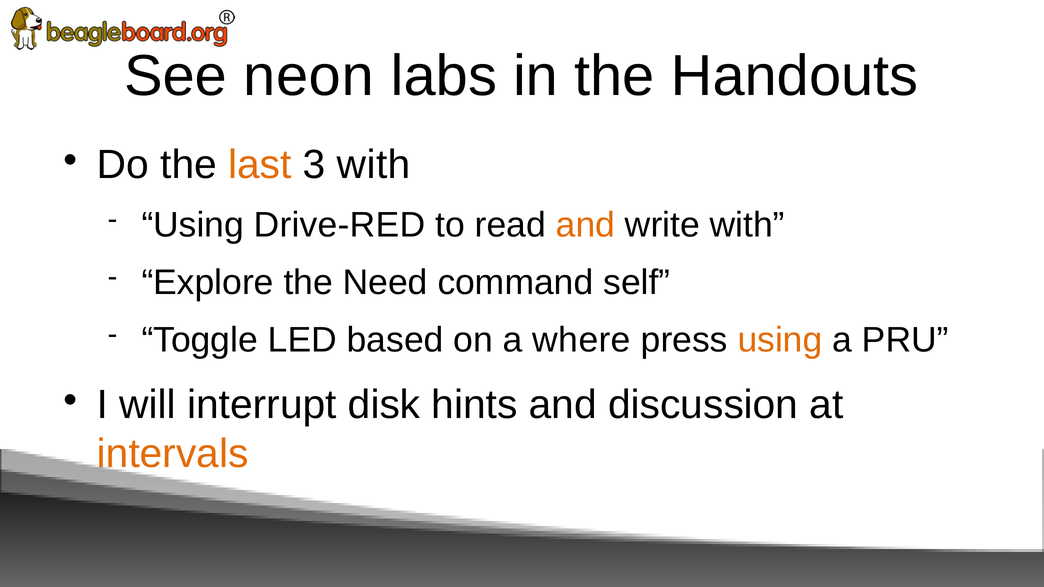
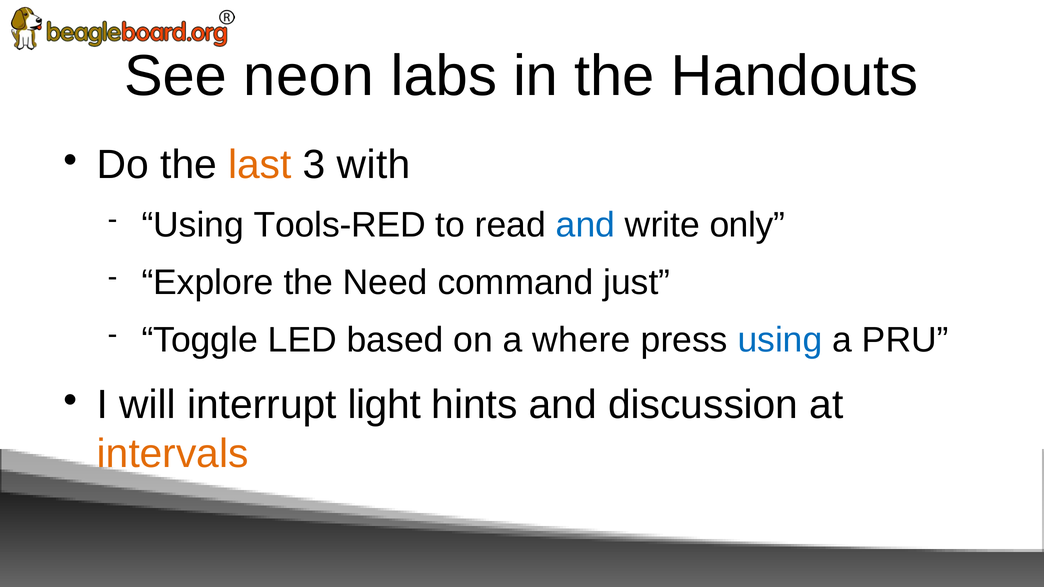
Drive-RED: Drive-RED -> Tools-RED
and at (585, 225) colour: orange -> blue
write with: with -> only
self: self -> just
using at (780, 340) colour: orange -> blue
disk: disk -> light
